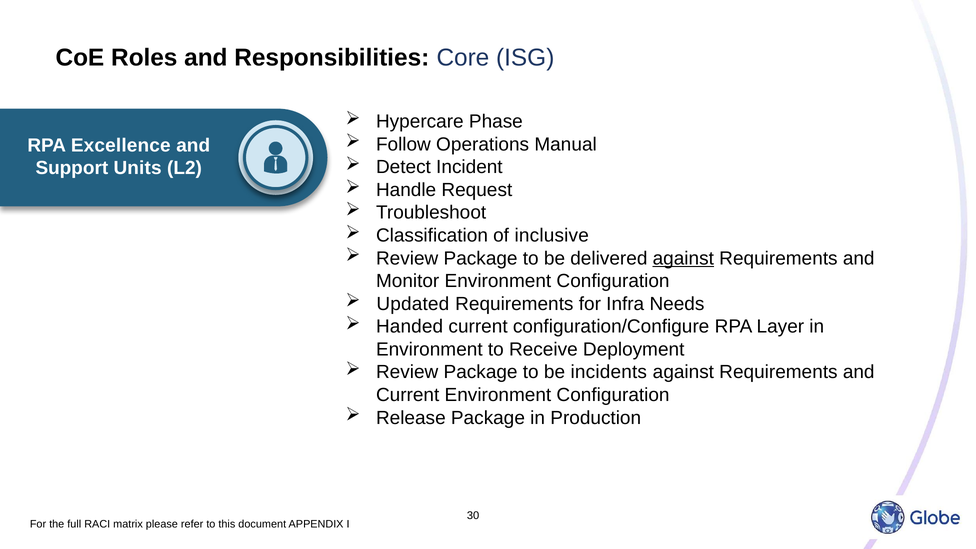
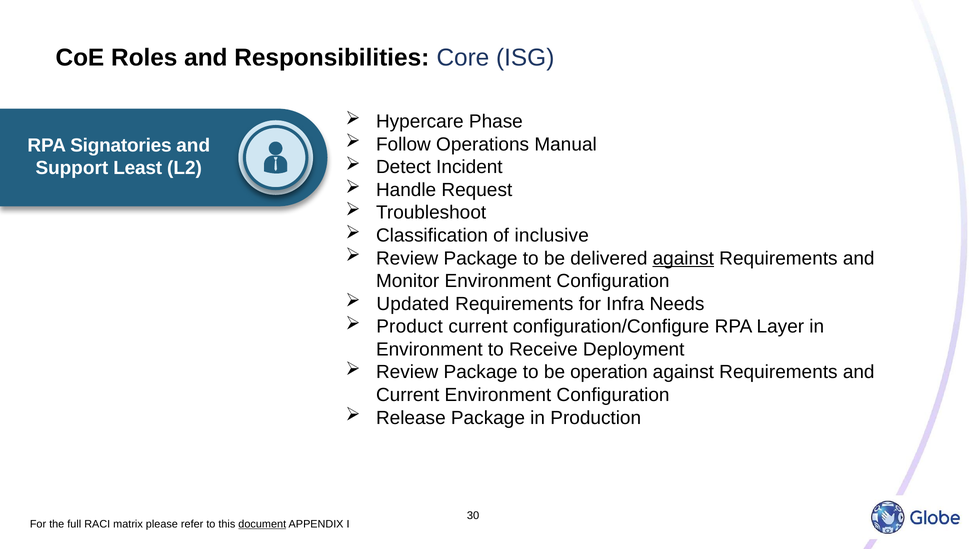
Excellence: Excellence -> Signatories
Units: Units -> Least
Handed: Handed -> Product
incidents: incidents -> operation
document underline: none -> present
